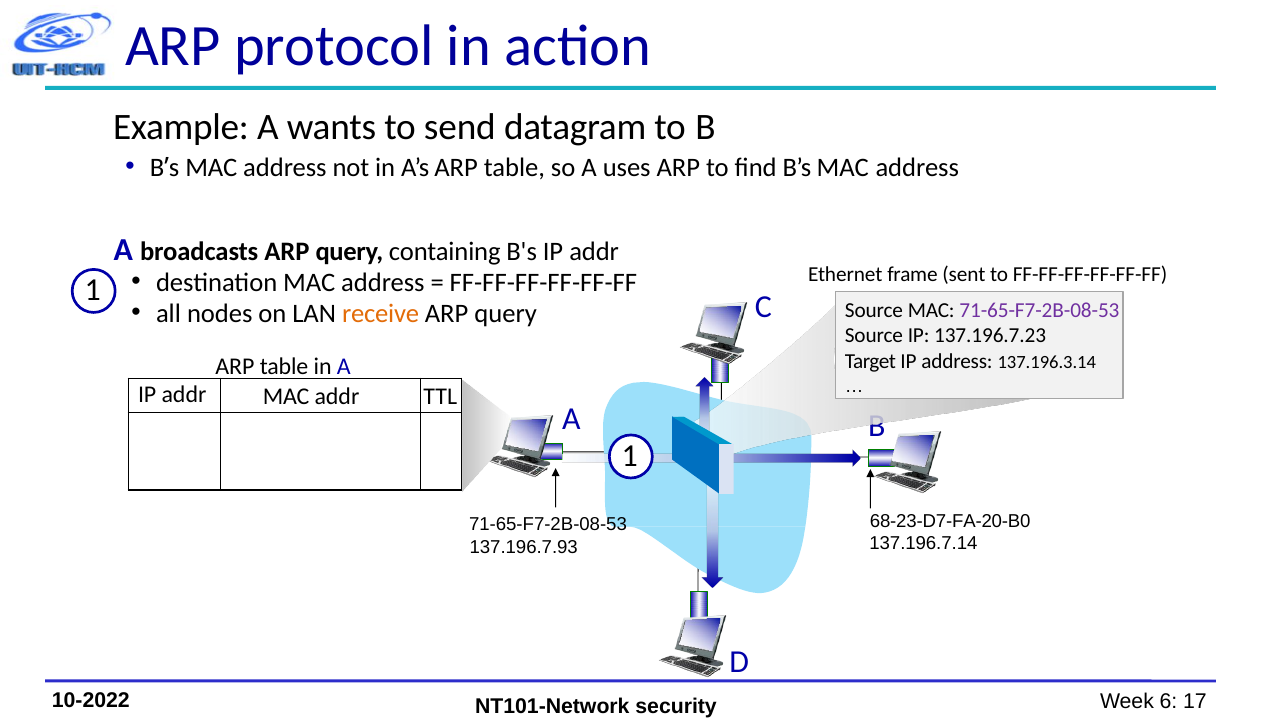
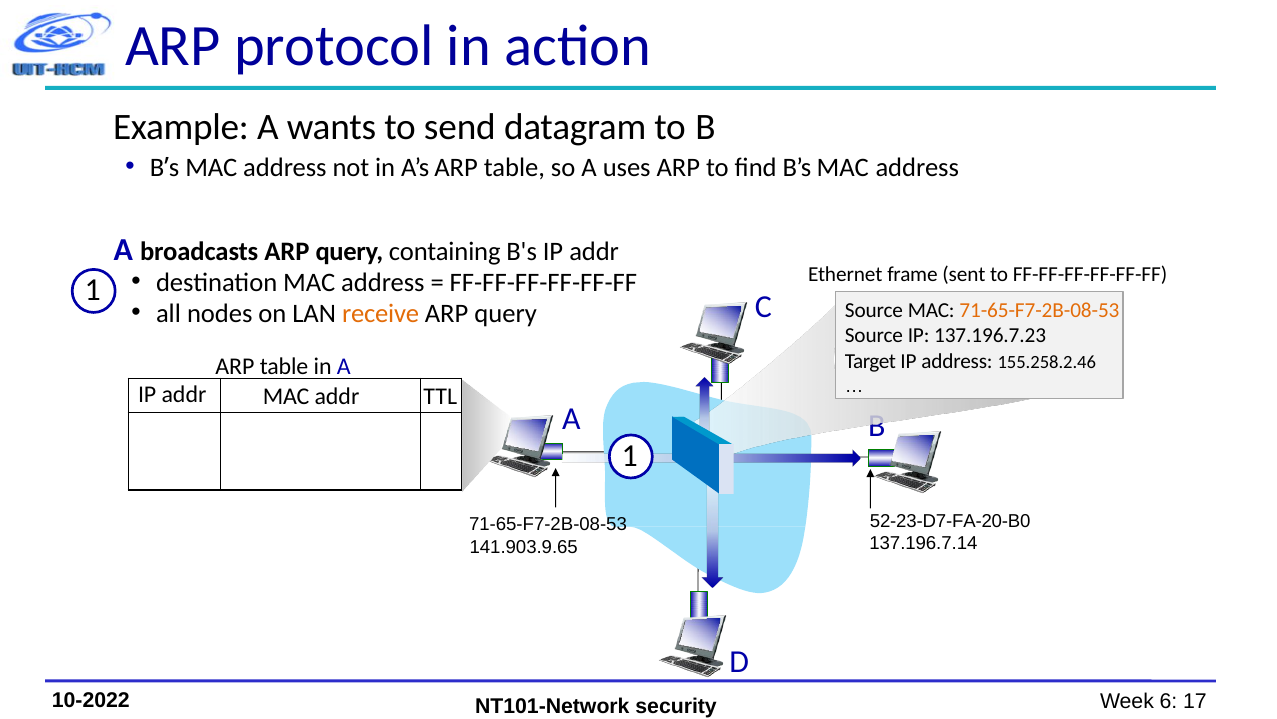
71-65-F7-2B-08-53 at (1039, 310) colour: purple -> orange
137.196.3.14: 137.196.3.14 -> 155.258.2.46
68-23-D7-FA-20-B0: 68-23-D7-FA-20-B0 -> 52-23-D7-FA-20-B0
137.196.7.93: 137.196.7.93 -> 141.903.9.65
